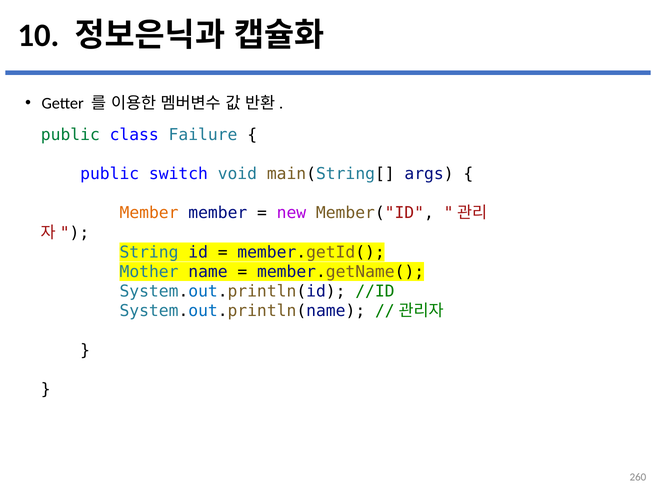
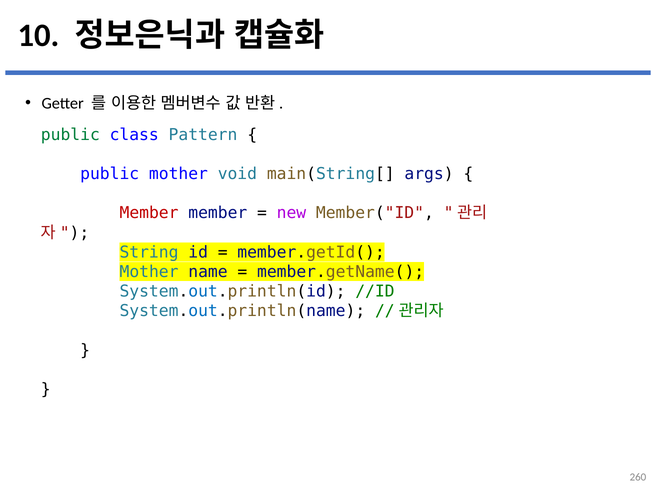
Failure: Failure -> Pattern
public switch: switch -> mother
Member at (149, 213) colour: orange -> red
